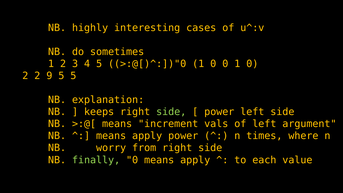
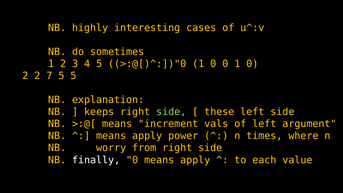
9: 9 -> 7
power at (219, 112): power -> these
finally colour: light green -> white
